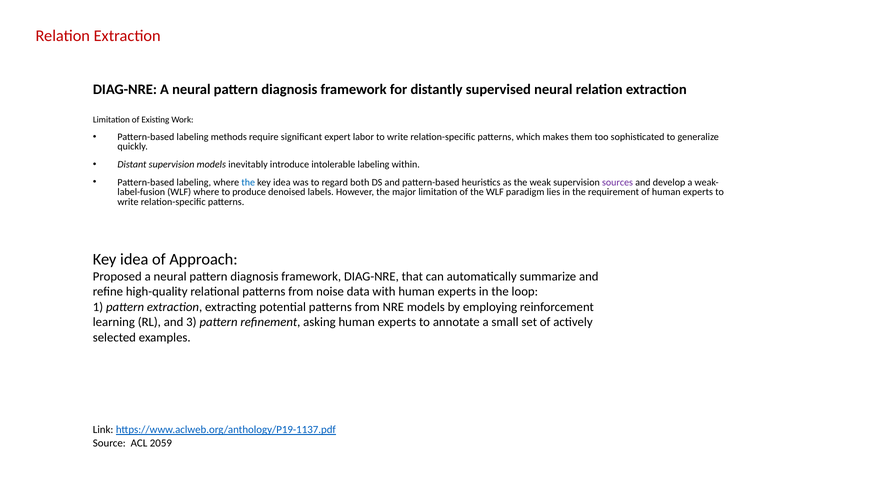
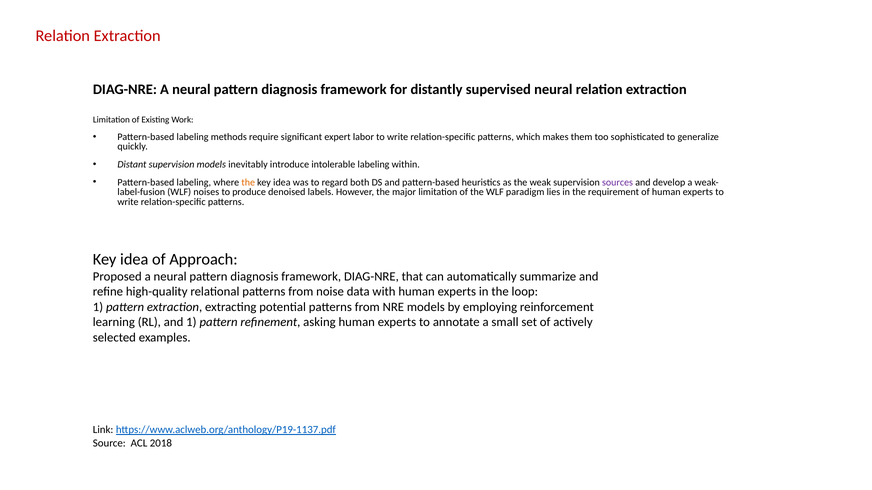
the at (248, 183) colour: blue -> orange
WLF where: where -> noises
and 3: 3 -> 1
2059: 2059 -> 2018
